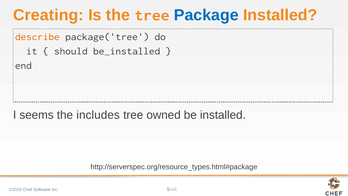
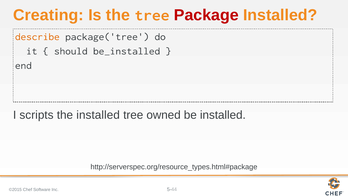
Package colour: blue -> red
seems: seems -> scripts
the includes: includes -> installed
